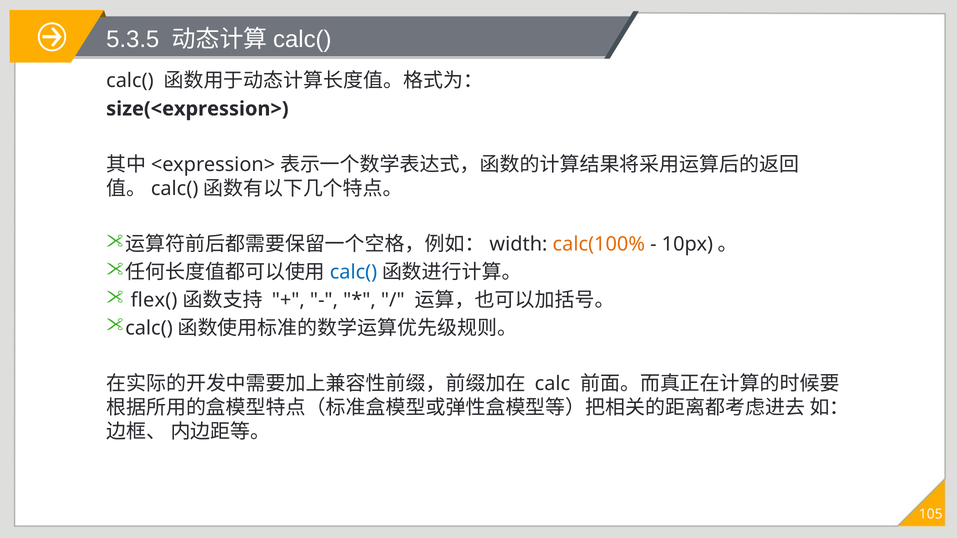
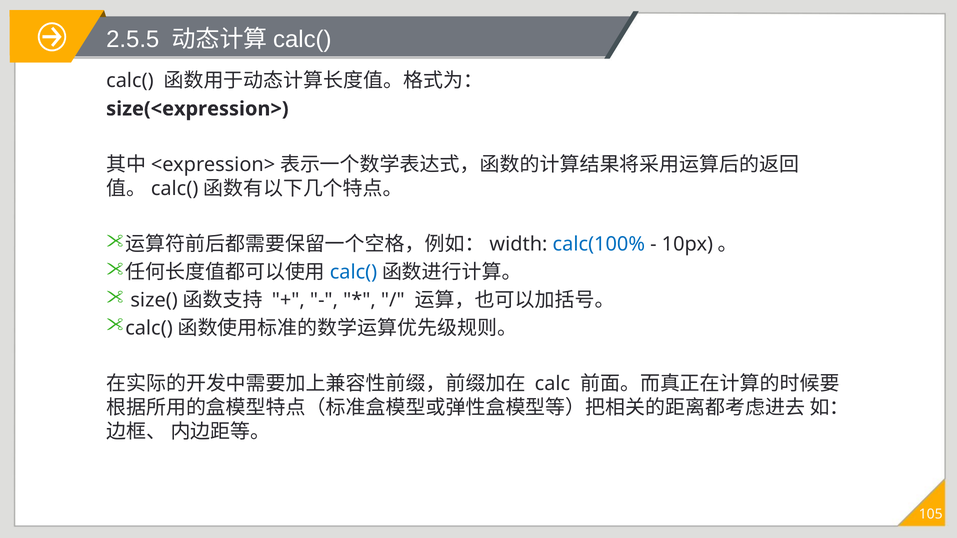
5.3.5: 5.3.5 -> 2.5.5
calc(100% colour: orange -> blue
flex(: flex( -> size(
